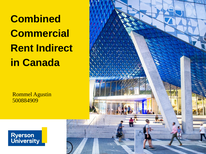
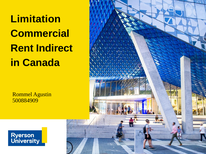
Combined: Combined -> Limitation
